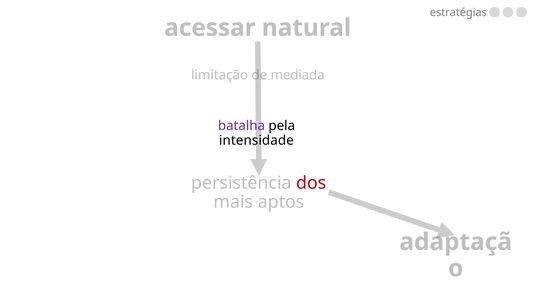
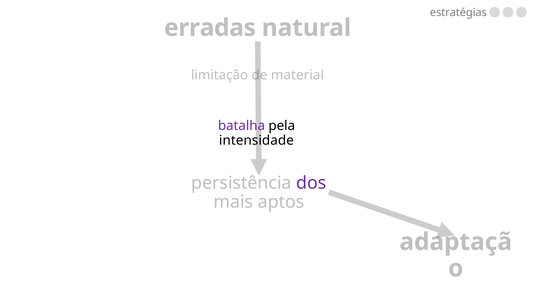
acessar: acessar -> erradas
mediada: mediada -> material
dos colour: red -> purple
